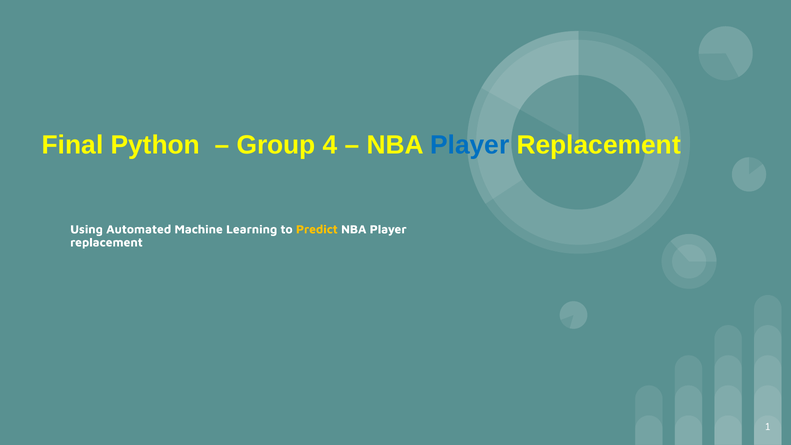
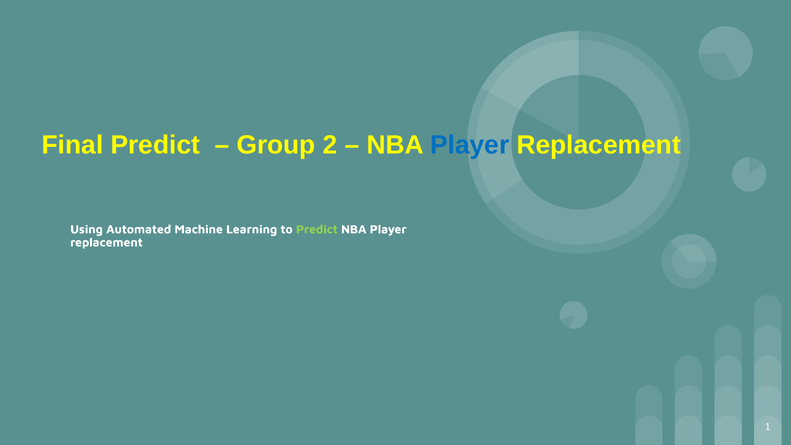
Final Python: Python -> Predict
4: 4 -> 2
Predict at (317, 229) colour: yellow -> light green
